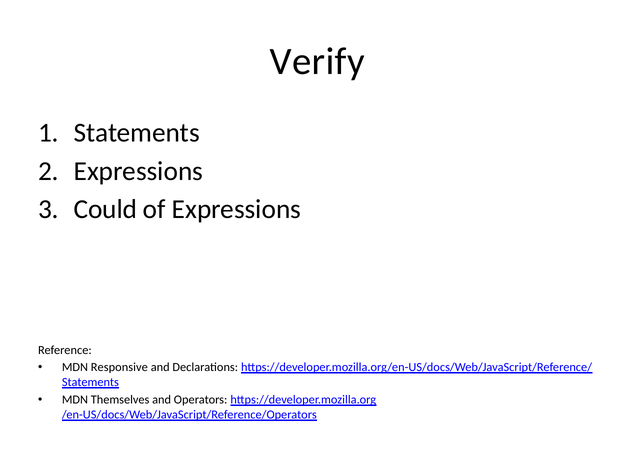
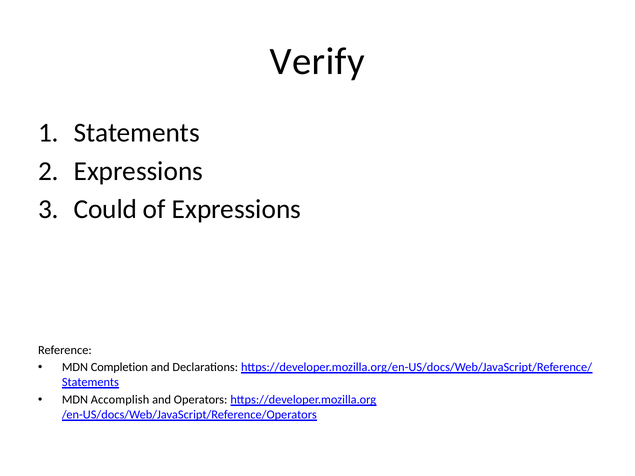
Responsive: Responsive -> Completion
Themselves: Themselves -> Accomplish
